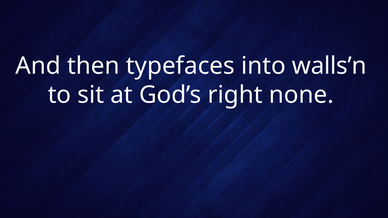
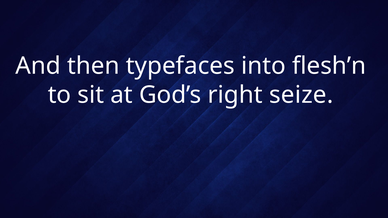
walls’n: walls’n -> flesh’n
none: none -> seize
